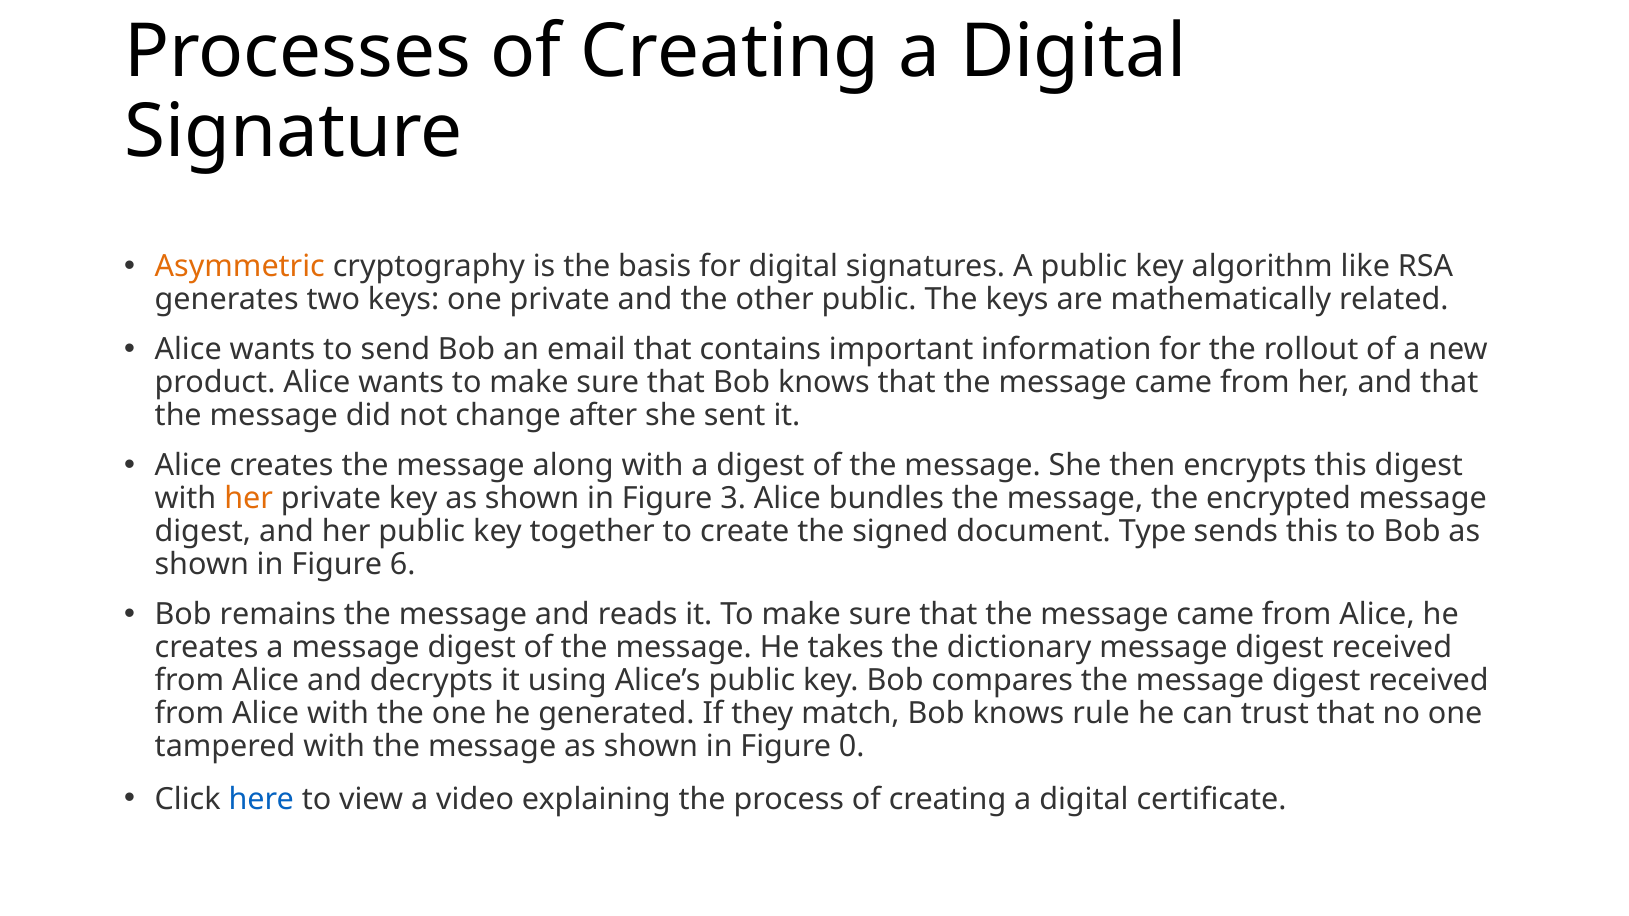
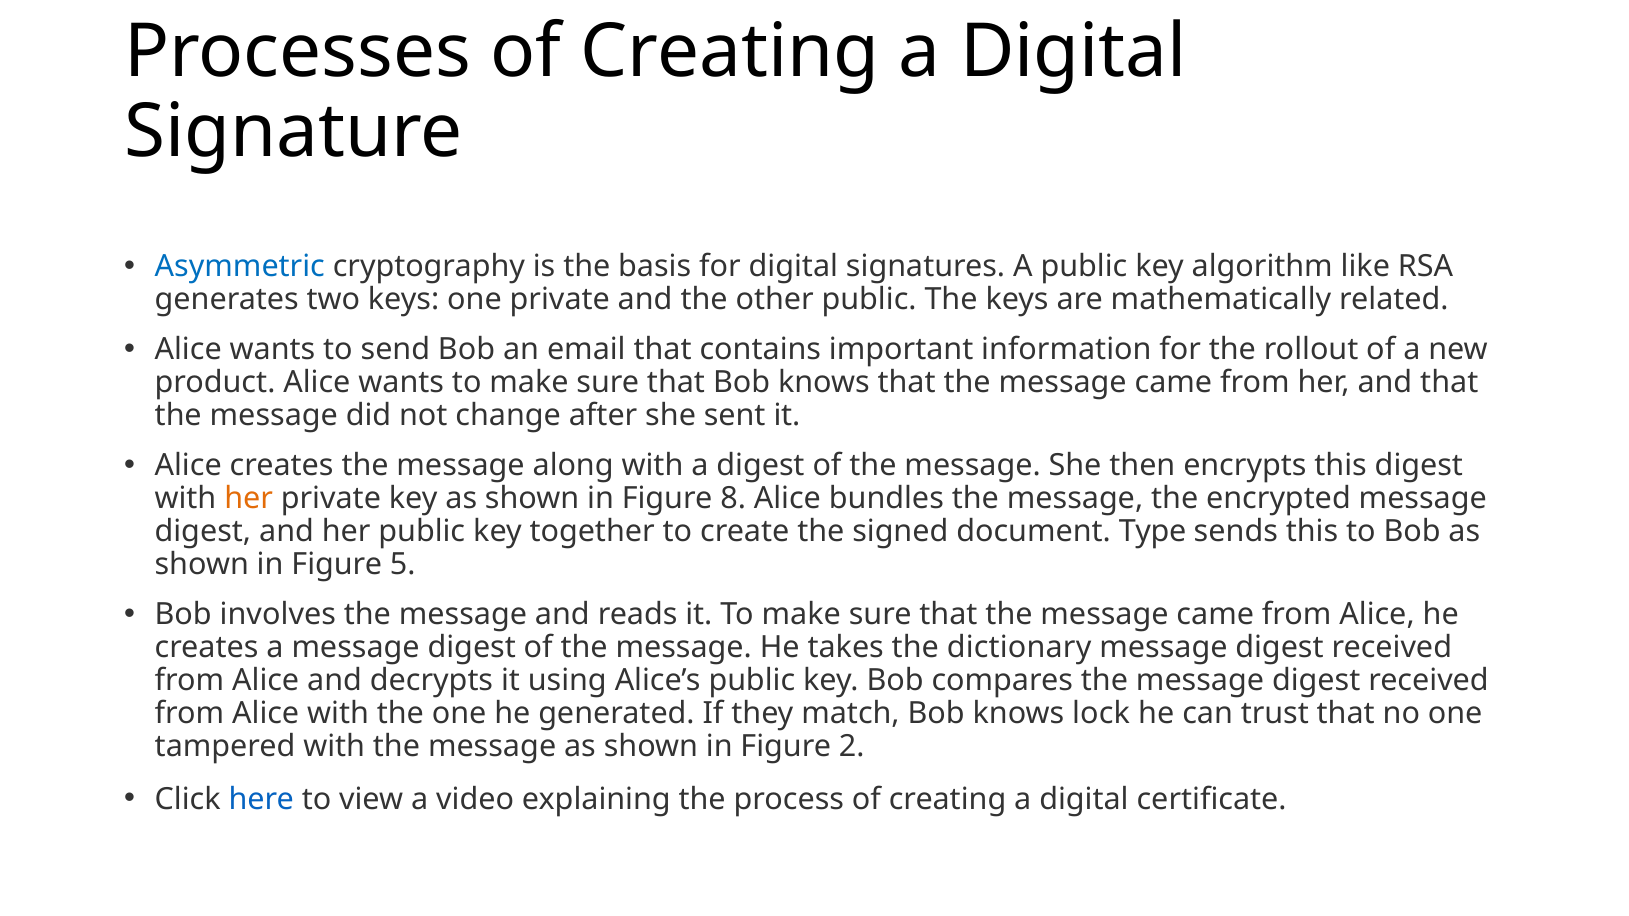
Asymmetric colour: orange -> blue
3: 3 -> 8
6: 6 -> 5
remains: remains -> involves
rule: rule -> lock
0: 0 -> 2
